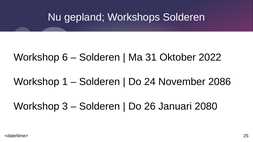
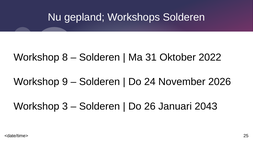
6: 6 -> 8
1: 1 -> 9
2086: 2086 -> 2026
2080: 2080 -> 2043
